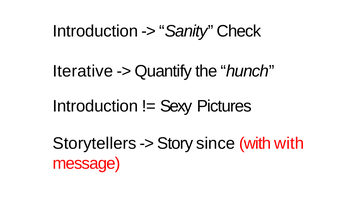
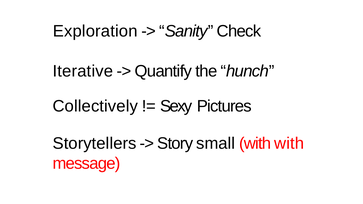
Introduction at (95, 31): Introduction -> Exploration
Introduction at (95, 106): Introduction -> Collectively
since: since -> small
